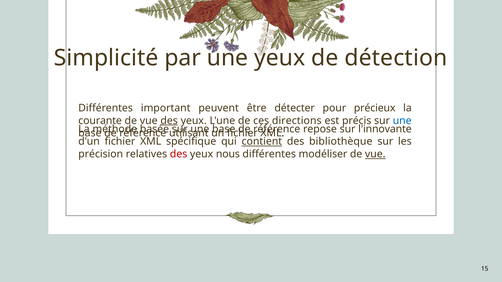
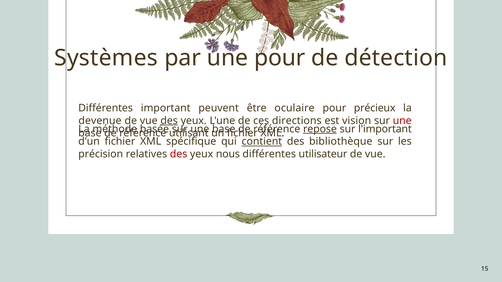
Simplicité: Simplicité -> Systèmes
une yeux: yeux -> pour
détecter: détecter -> oculaire
courante: courante -> devenue
précis: précis -> vision
une at (402, 121) colour: blue -> red
repose underline: none -> present
l'innovante: l'innovante -> l'important
modéliser: modéliser -> utilisateur
vue at (375, 154) underline: present -> none
